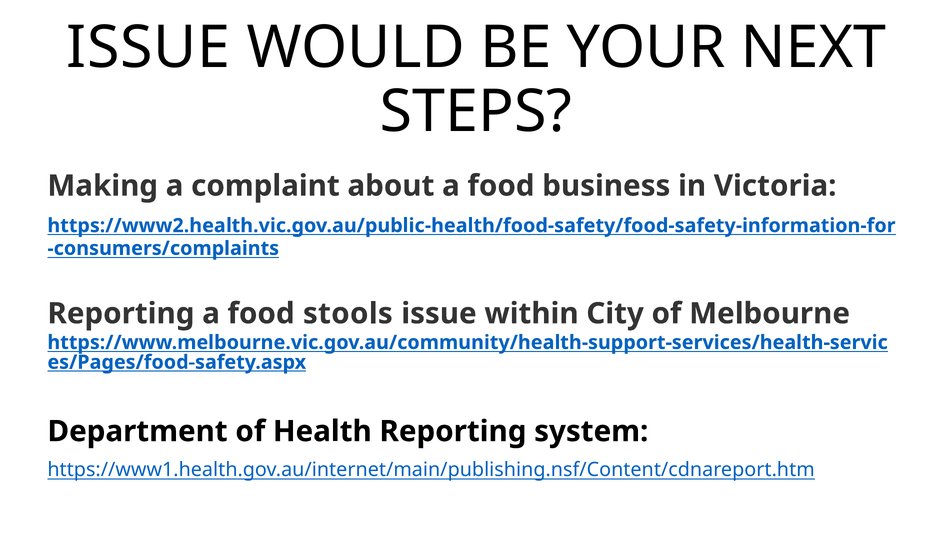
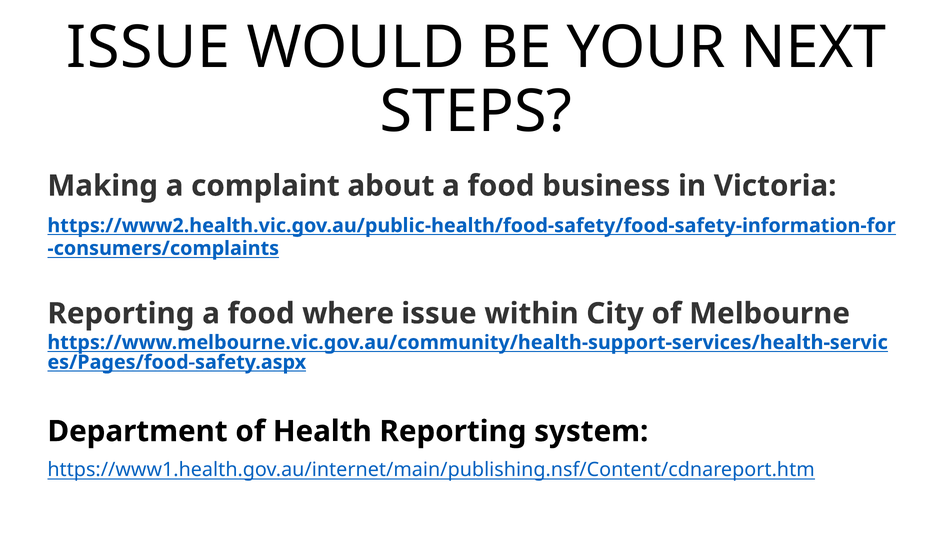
stools: stools -> where
